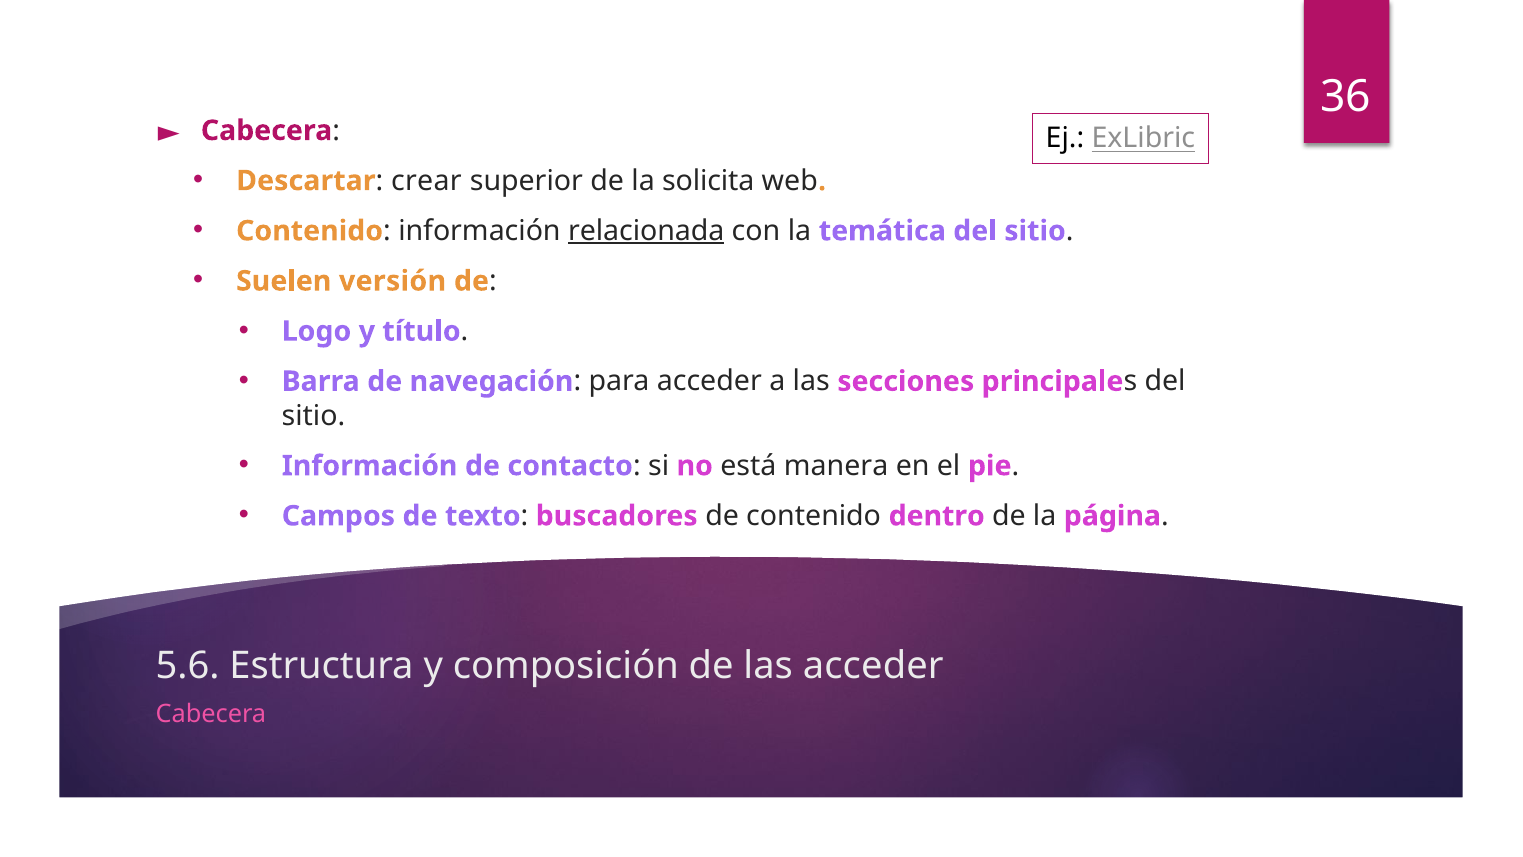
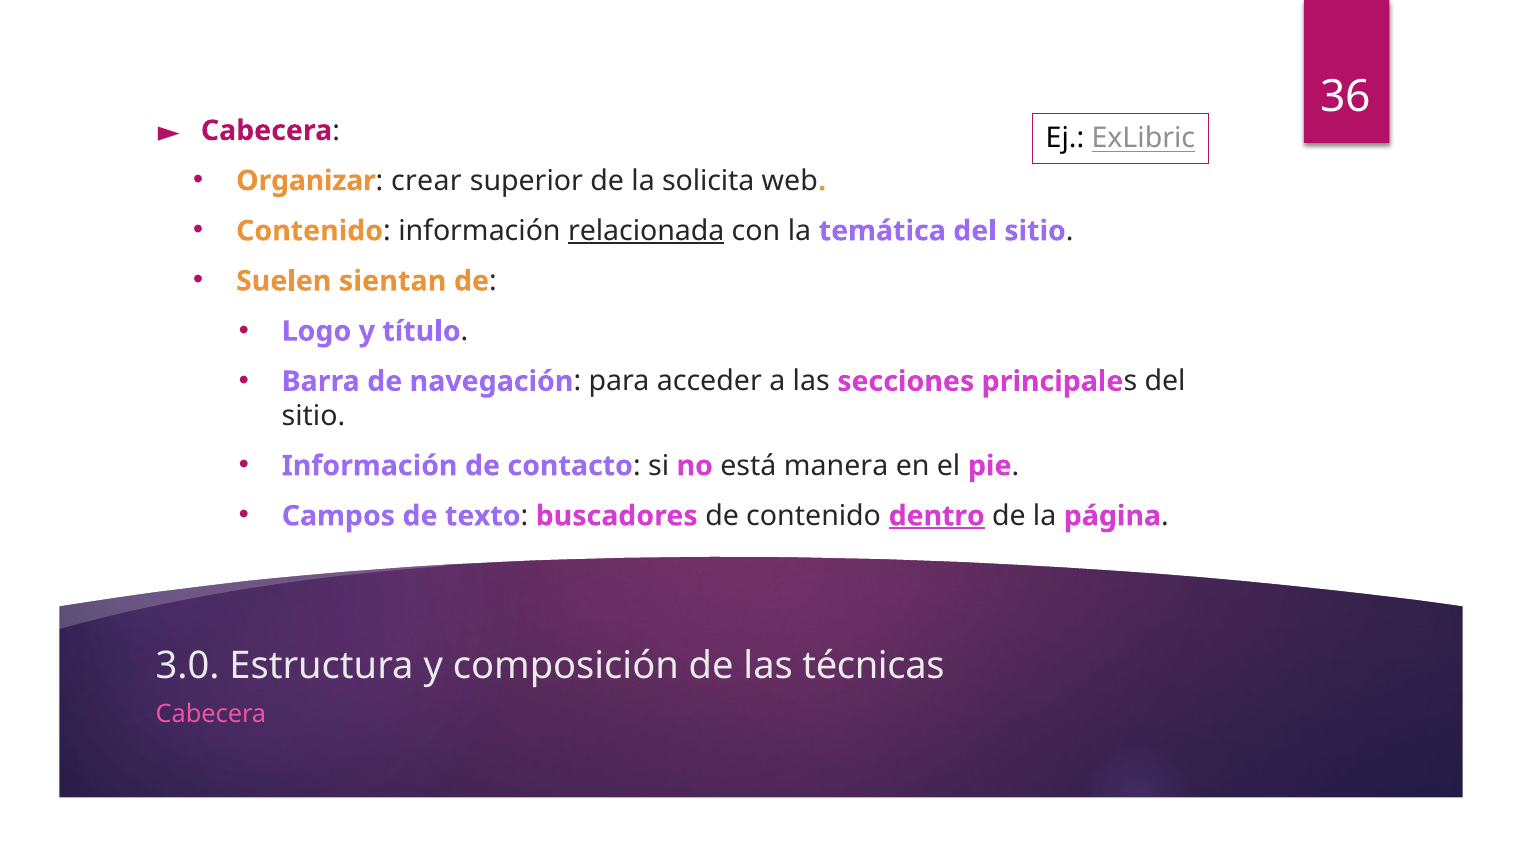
Descartar: Descartar -> Organizar
versión: versión -> sientan
dentro underline: none -> present
5.6: 5.6 -> 3.0
las acceder: acceder -> técnicas
